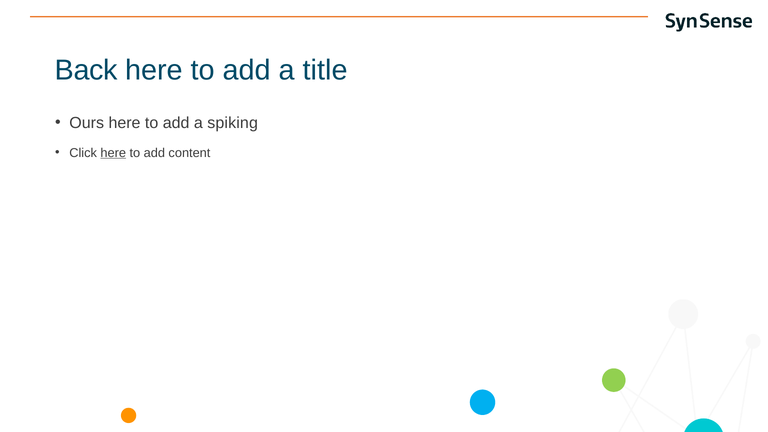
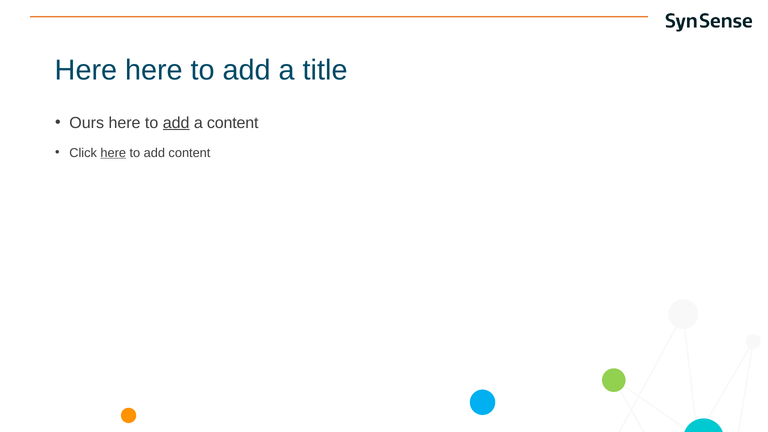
Back at (86, 70): Back -> Here
add at (176, 123) underline: none -> present
a spiking: spiking -> content
